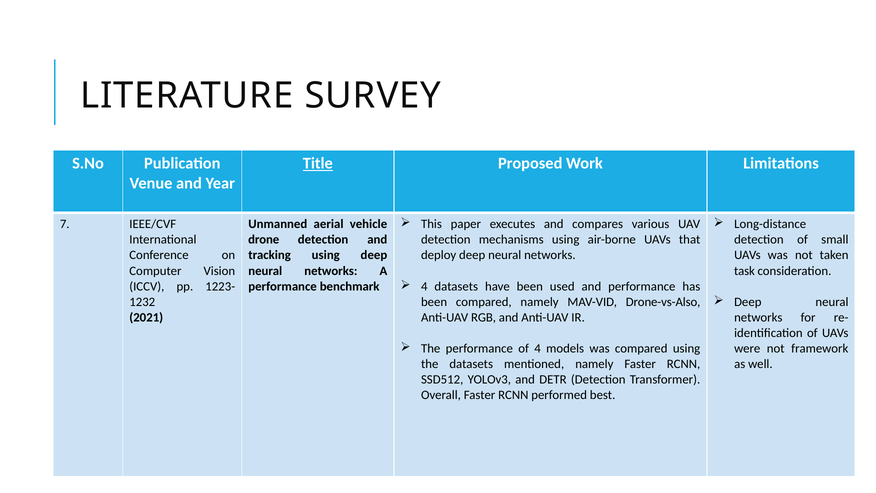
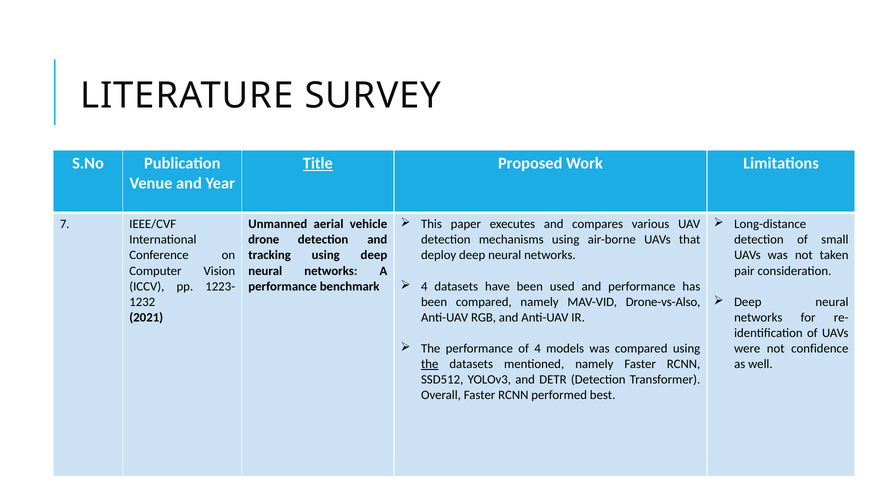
task: task -> pair
framework: framework -> confidence
the at (430, 364) underline: none -> present
